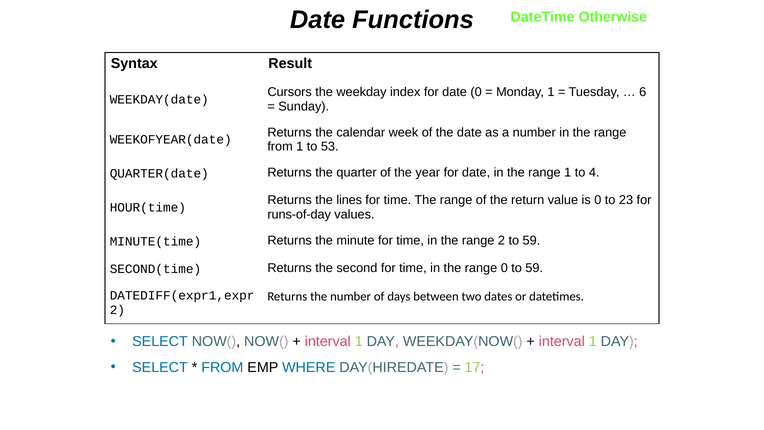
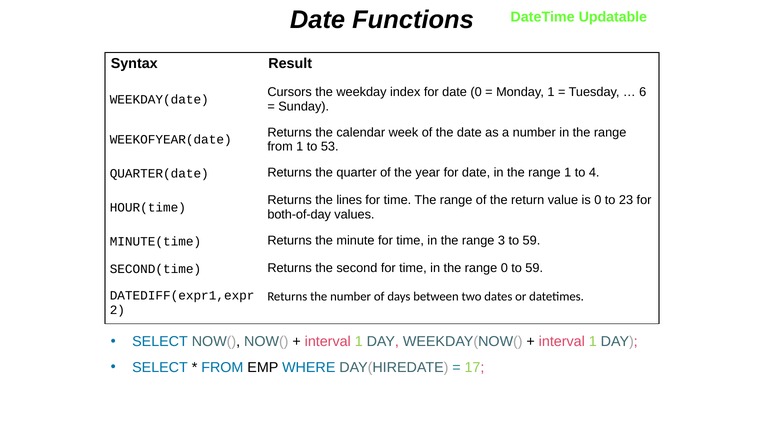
Otherwise: Otherwise -> Updatable
runs-of-day: runs-of-day -> both-of-day
range 2: 2 -> 3
